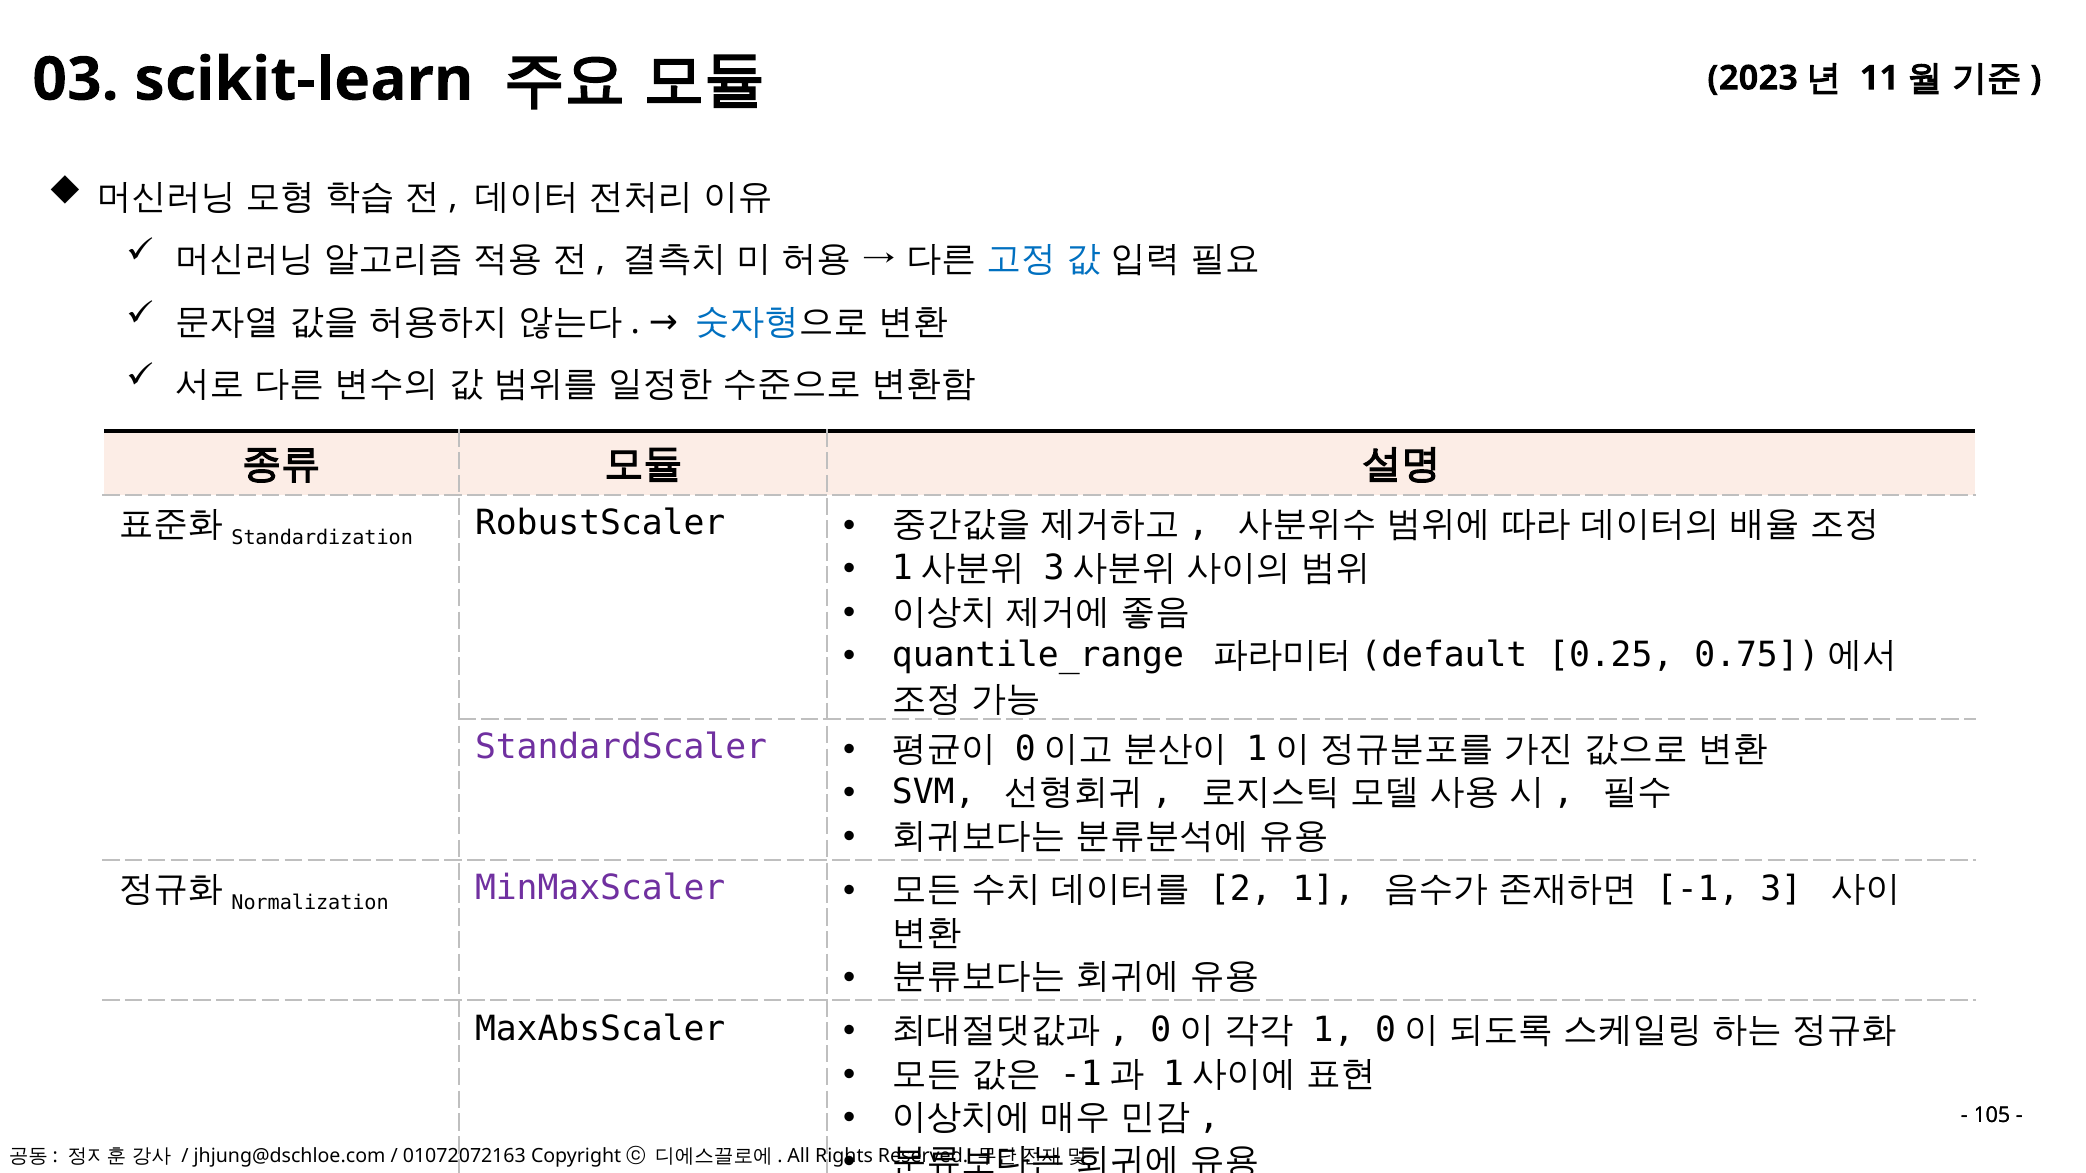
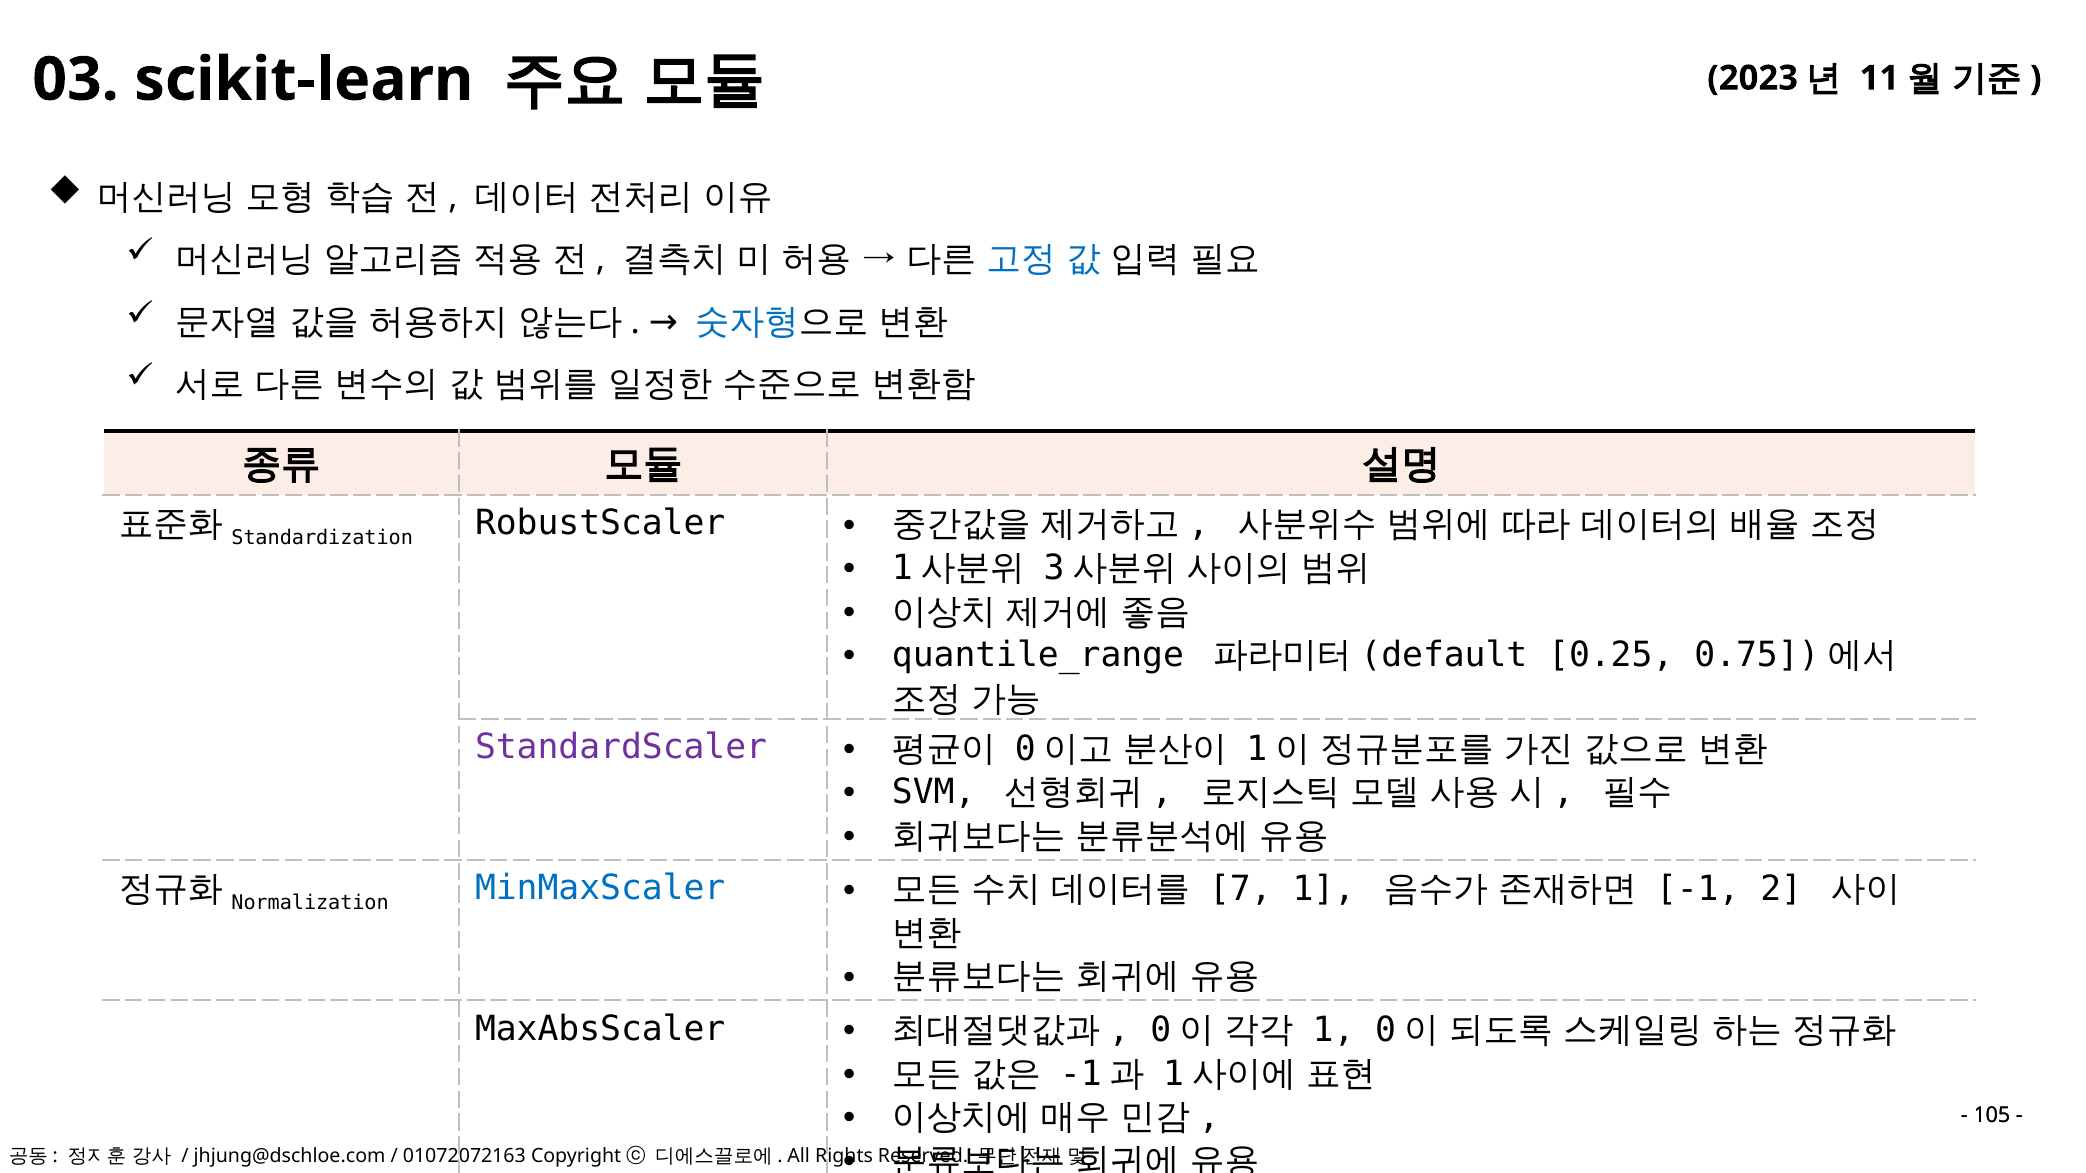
MinMaxScaler colour: purple -> blue
2: 2 -> 7
3: 3 -> 2
